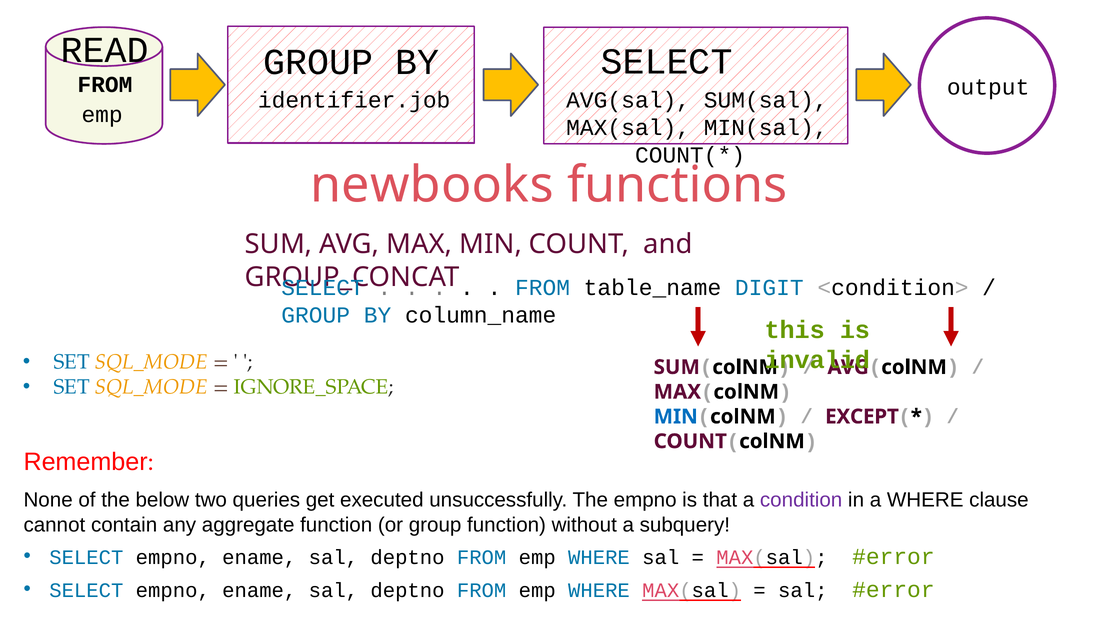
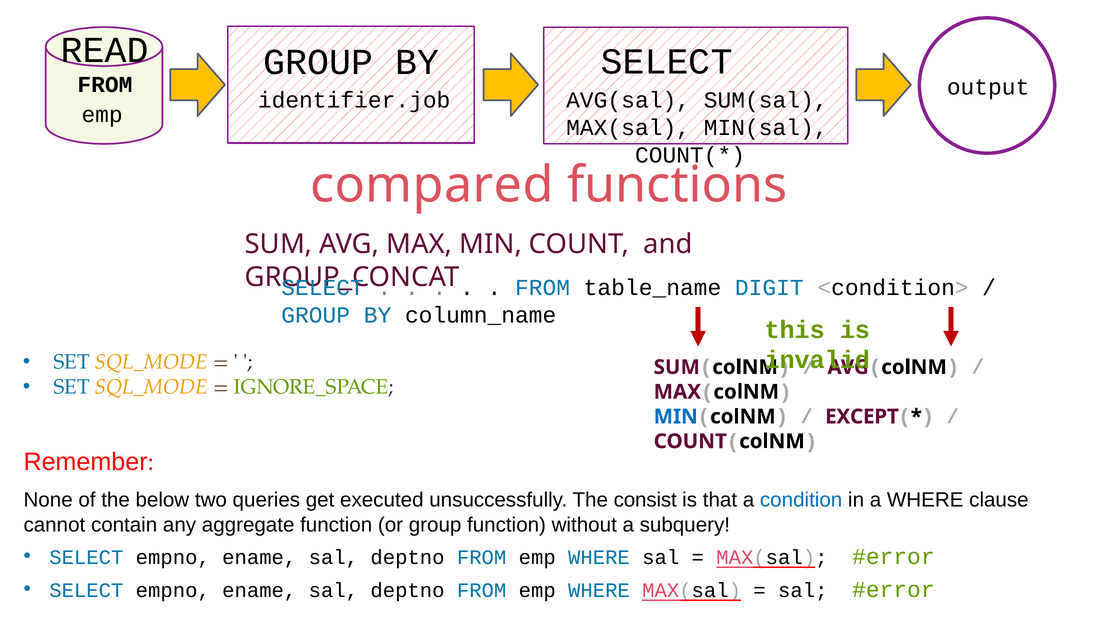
newbooks: newbooks -> compared
The empno: empno -> consist
condition colour: purple -> blue
